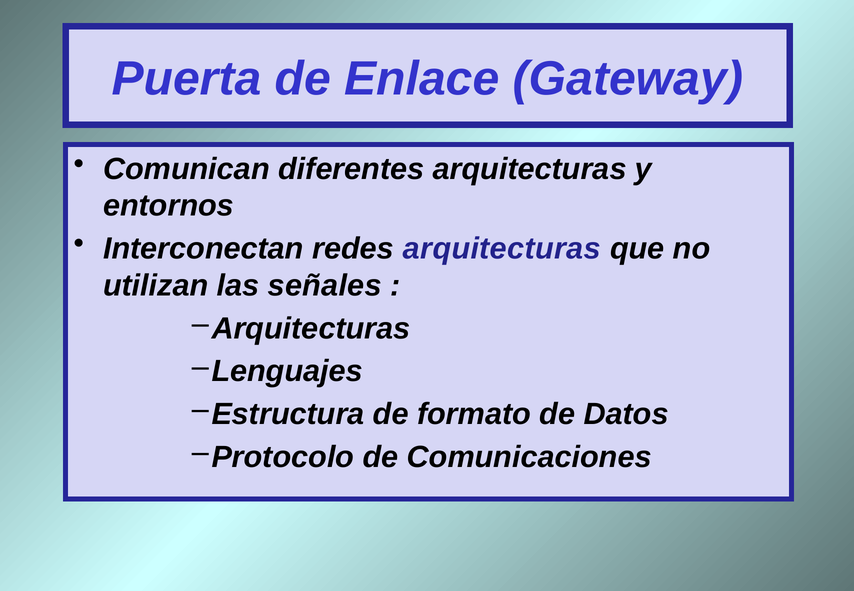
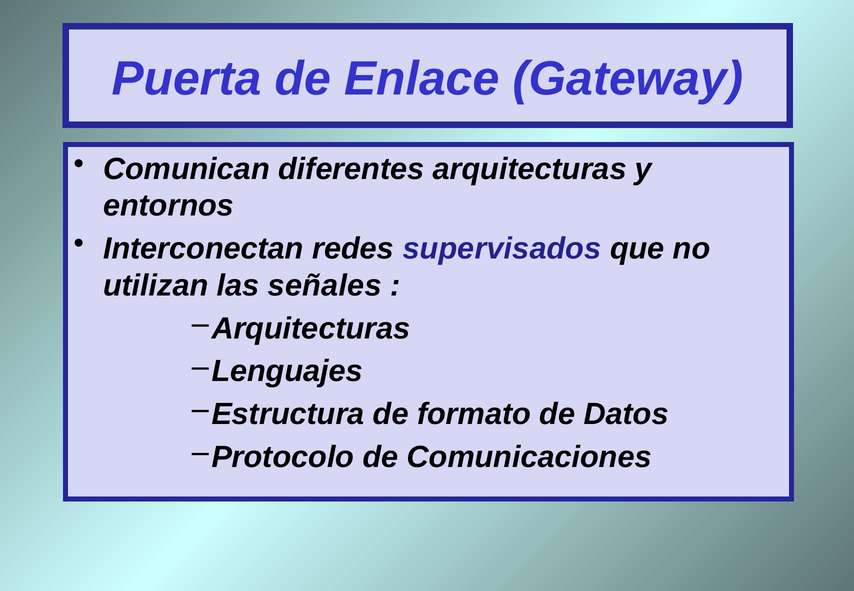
redes arquitecturas: arquitecturas -> supervisados
